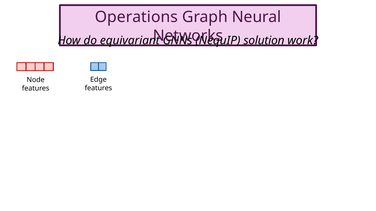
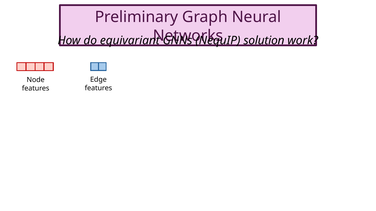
Operations: Operations -> Preliminary
